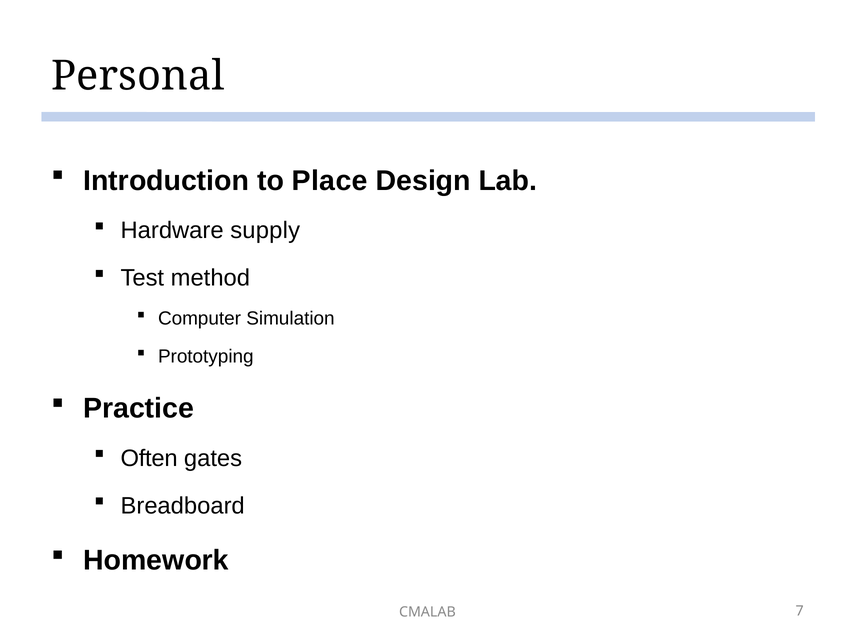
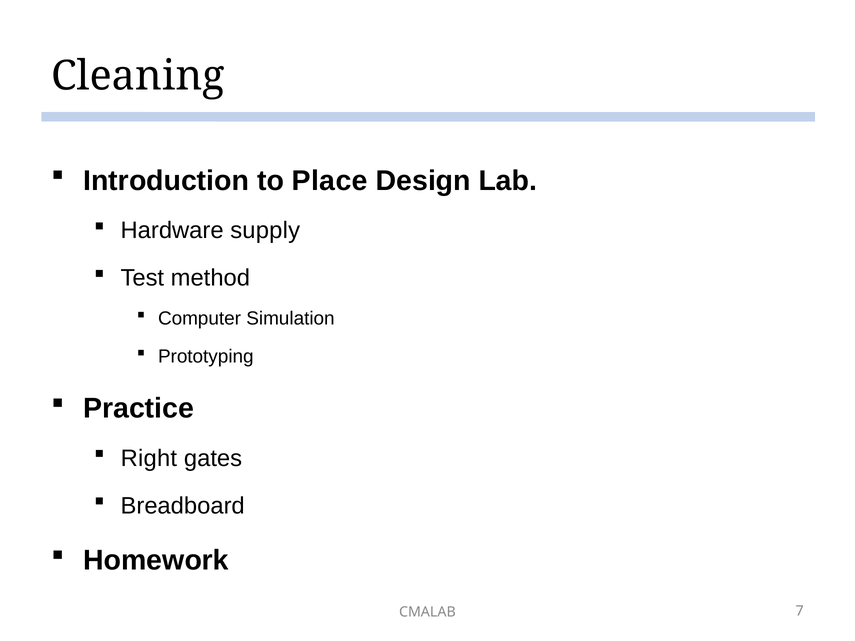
Personal: Personal -> Cleaning
Often: Often -> Right
